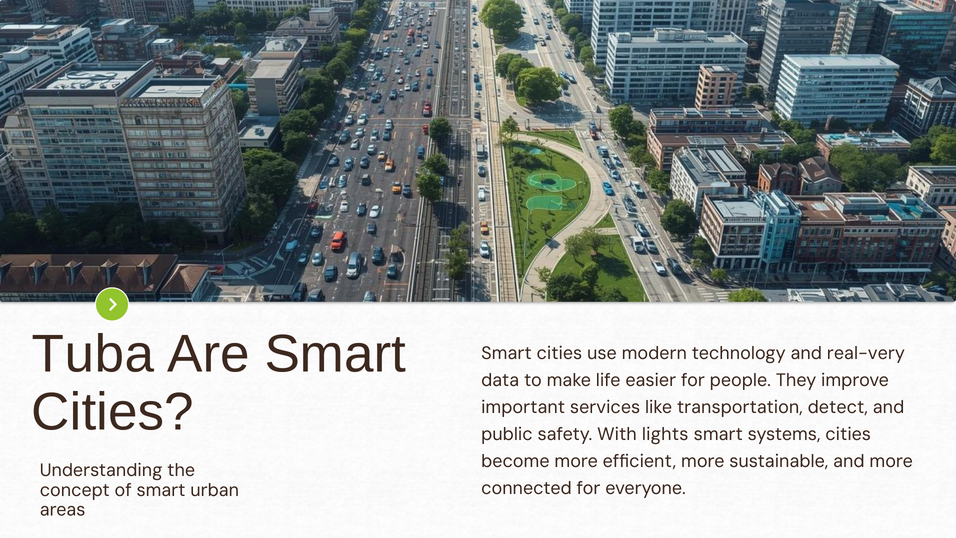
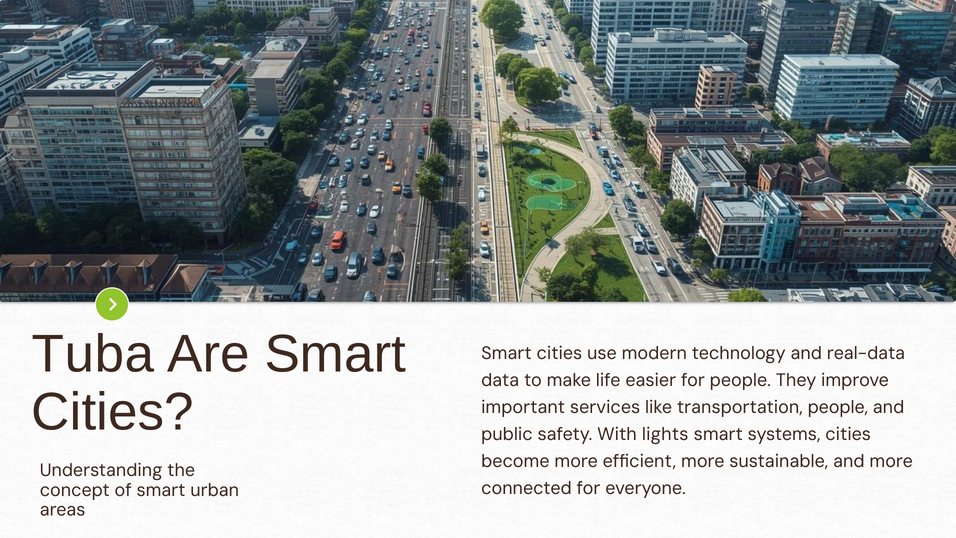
real-very: real-very -> real-data
transportation detect: detect -> people
